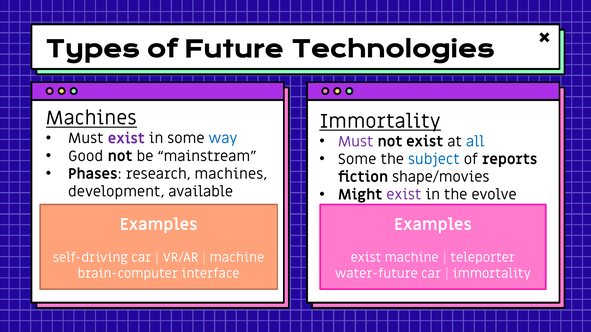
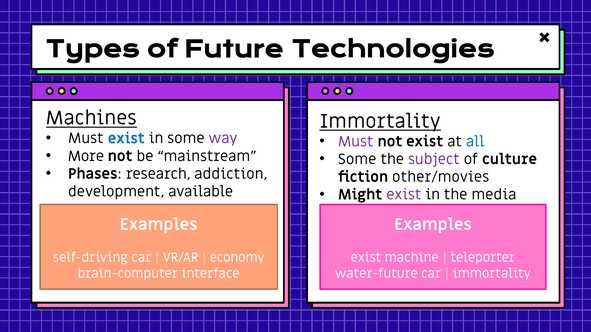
exist at (126, 139) colour: purple -> blue
way colour: blue -> purple
Good: Good -> More
subject colour: blue -> purple
reports: reports -> culture
research machines: machines -> addiction
shape/movies: shape/movies -> other/movies
evolve: evolve -> media
machine at (237, 258): machine -> economy
